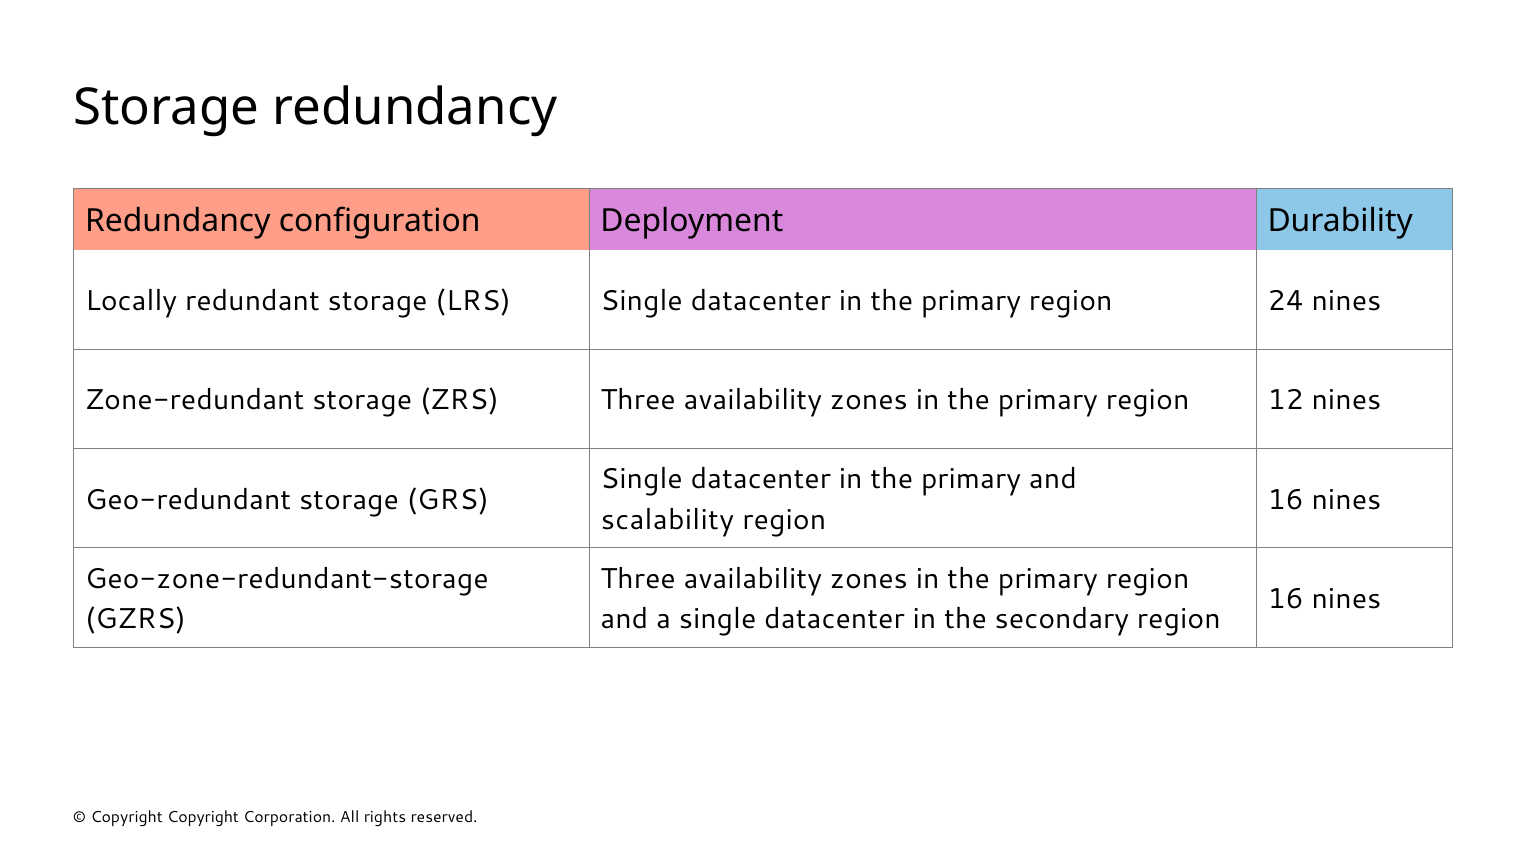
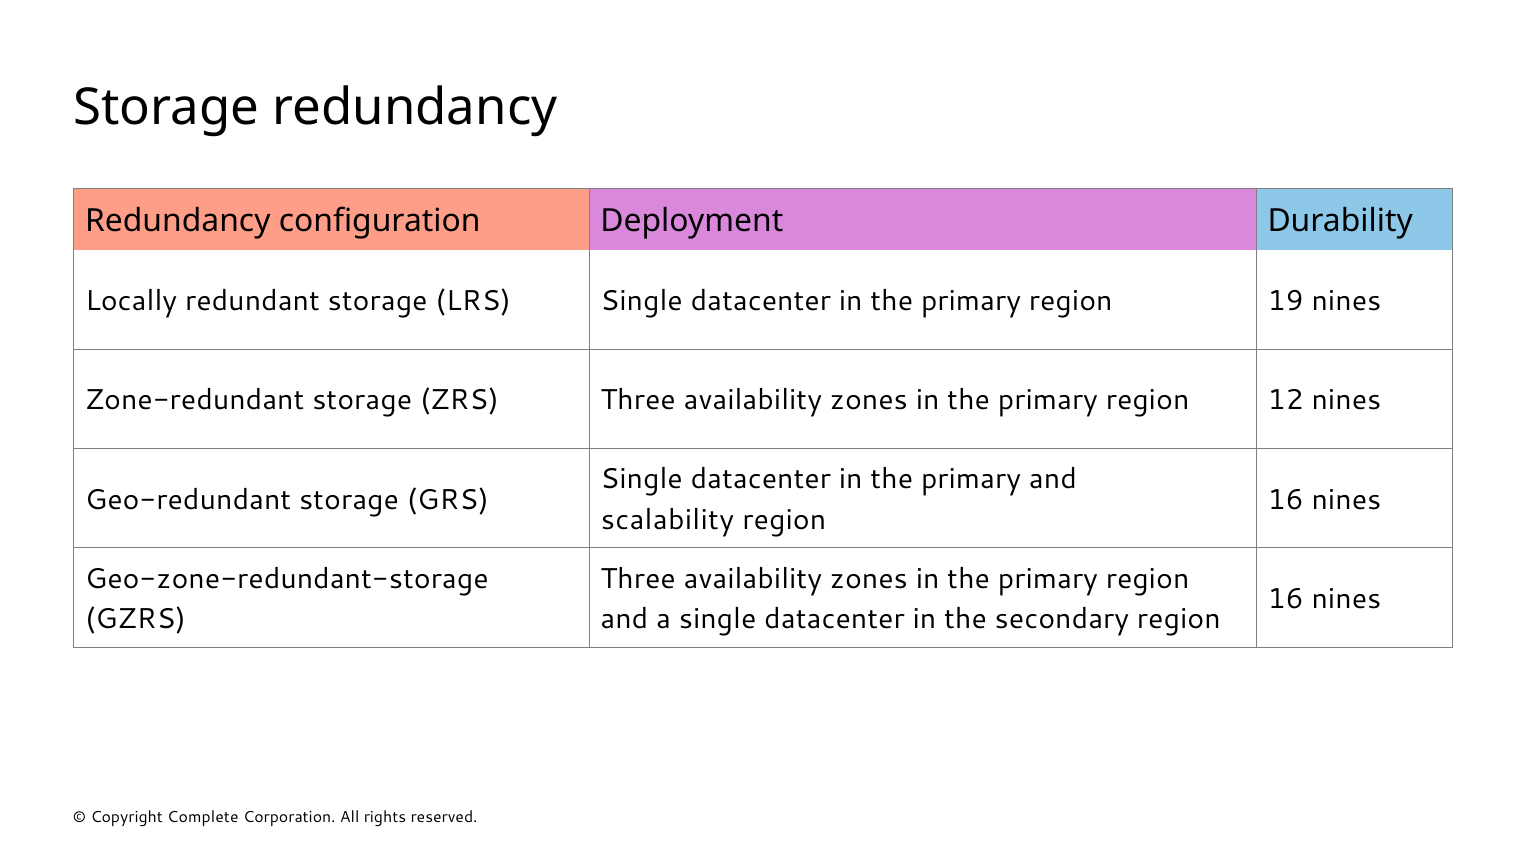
24: 24 -> 19
Copyright Copyright: Copyright -> Complete
